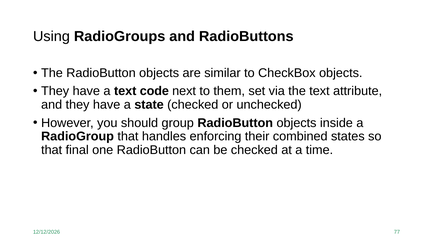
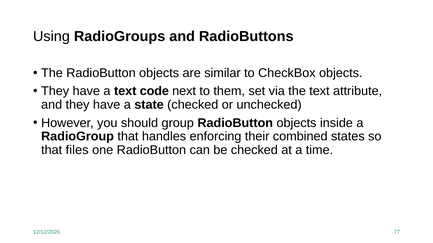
final: final -> files
